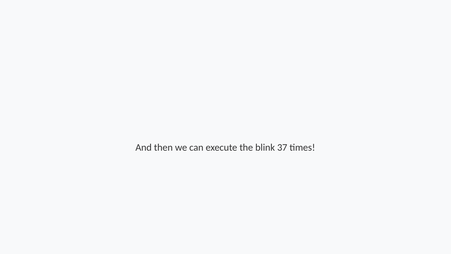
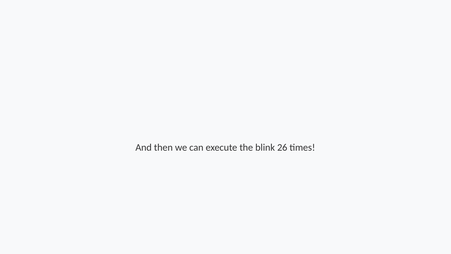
37: 37 -> 26
